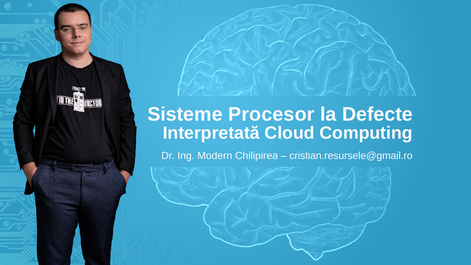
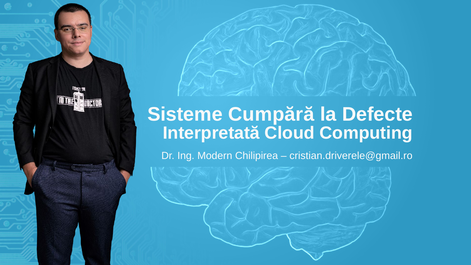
Procesor: Procesor -> Cumpără
cristian.resursele@gmail.ro: cristian.resursele@gmail.ro -> cristian.driverele@gmail.ro
